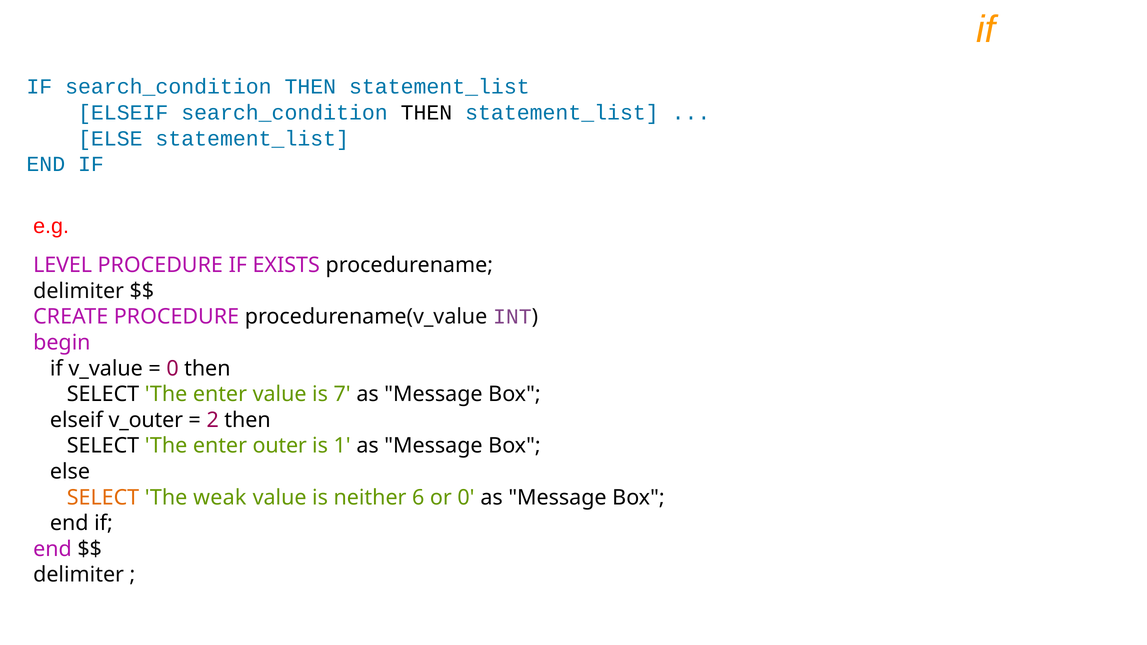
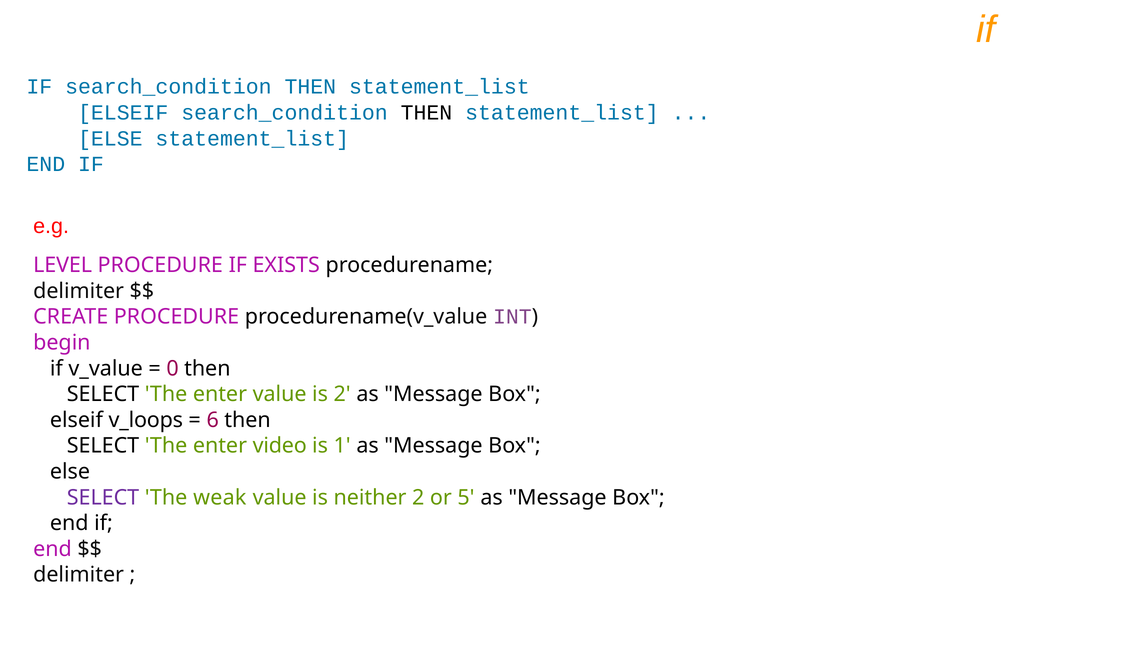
is 7: 7 -> 2
v_outer: v_outer -> v_loops
2: 2 -> 6
outer: outer -> video
SELECT at (103, 498) colour: orange -> purple
neither 6: 6 -> 2
or 0: 0 -> 5
